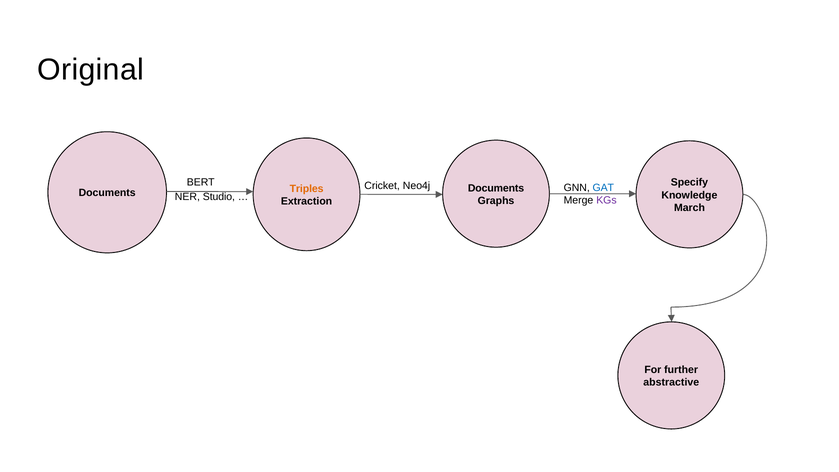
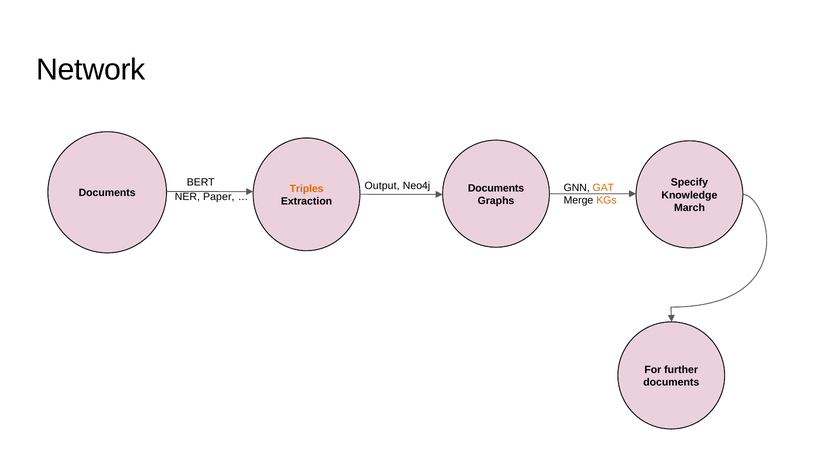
Original: Original -> Network
Cricket: Cricket -> Output
GAT colour: blue -> orange
Studio: Studio -> Paper
KGs colour: purple -> orange
abstractive at (671, 382): abstractive -> documents
